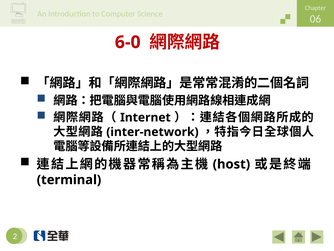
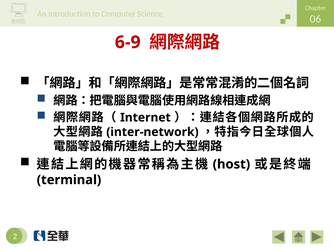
6-0: 6-0 -> 6-9
